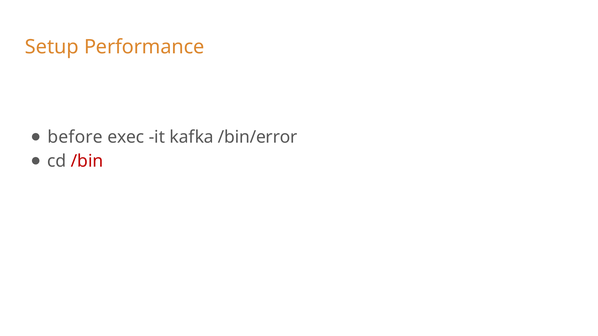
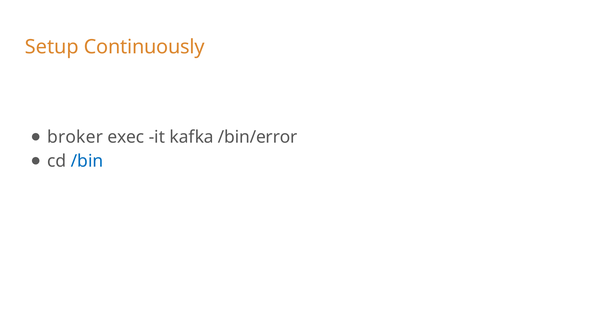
Performance: Performance -> Continuously
before: before -> broker
/bin colour: red -> blue
